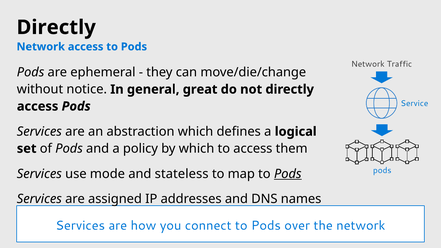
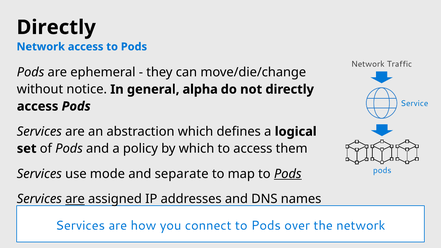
great: great -> alpha
stateless: stateless -> separate
are at (75, 199) underline: none -> present
